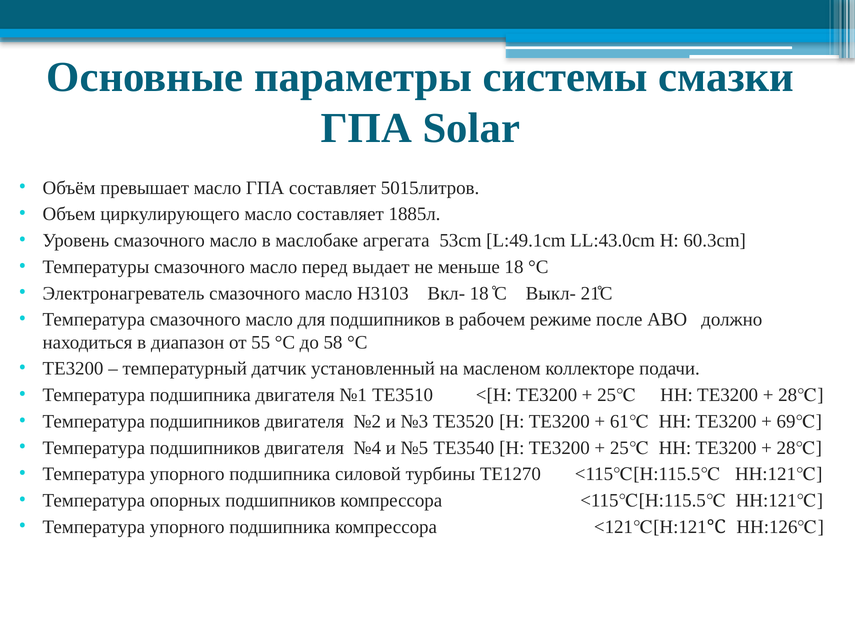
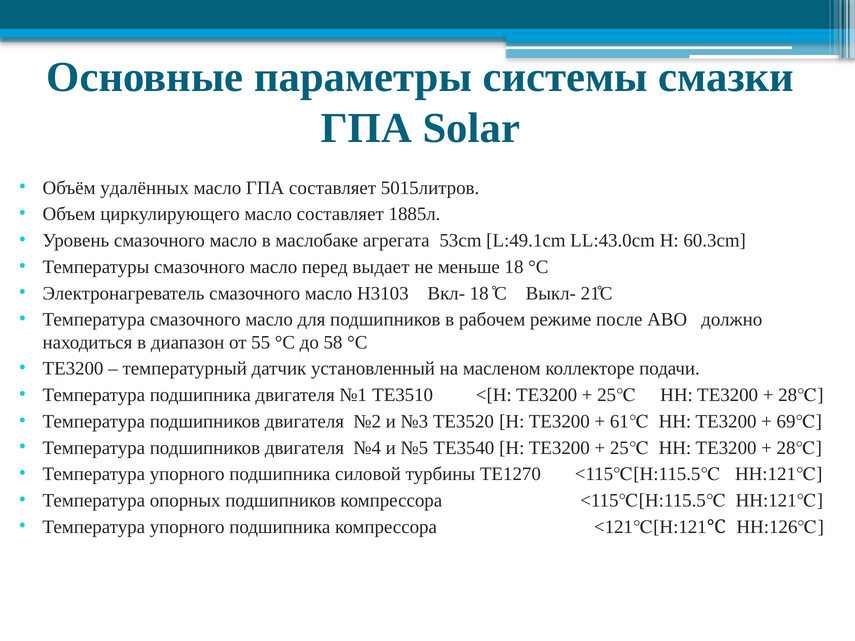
превышает: превышает -> удалённых
